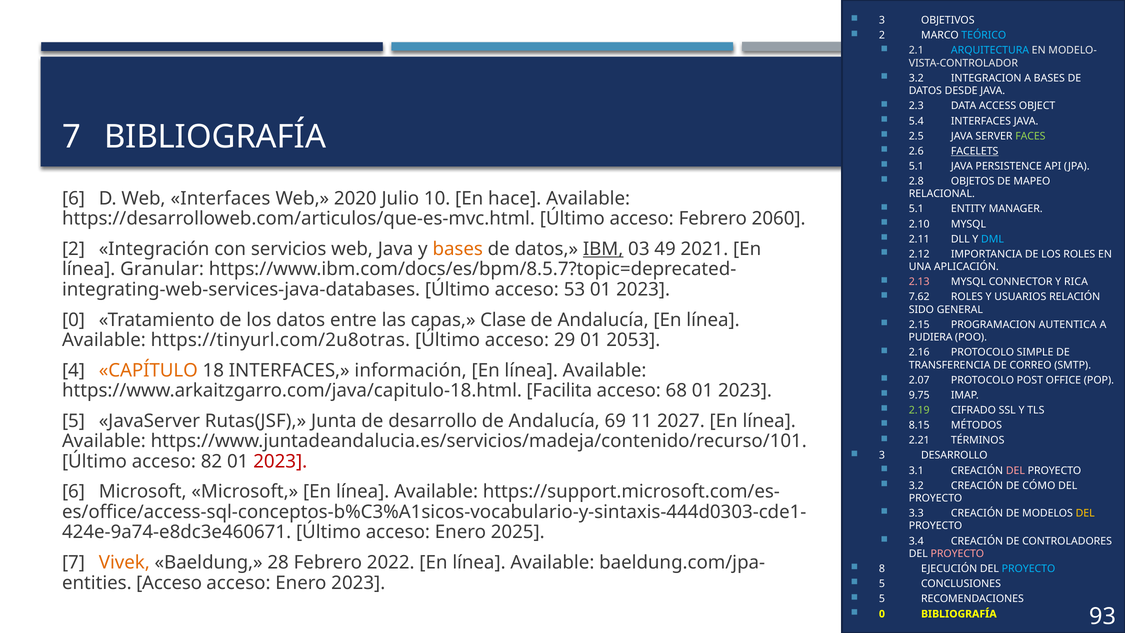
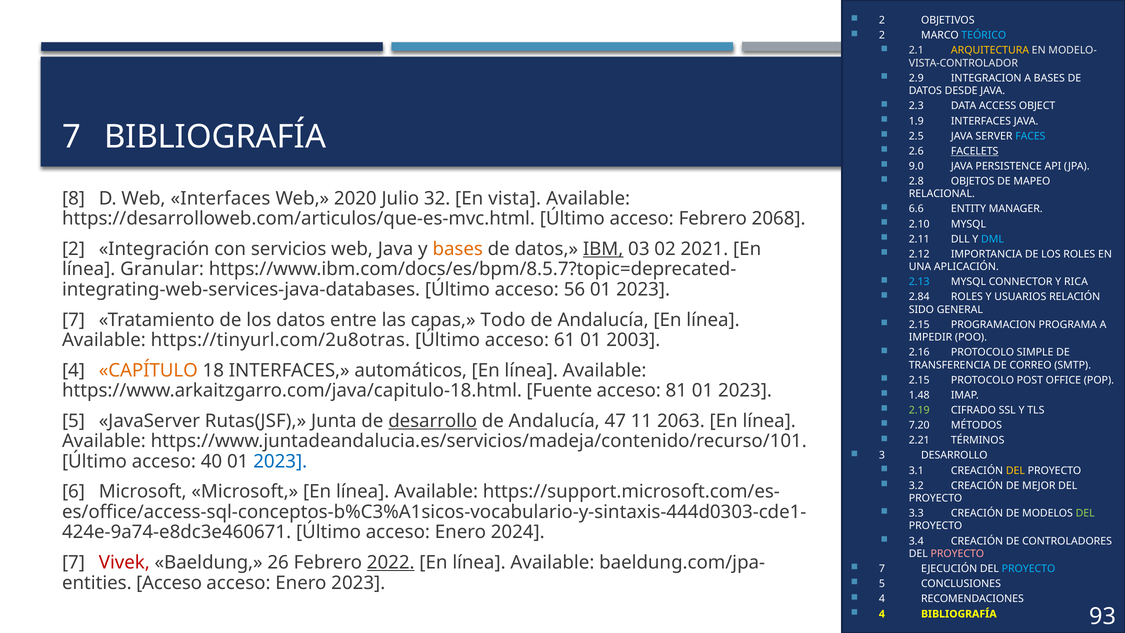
3 at (882, 20): 3 -> 2
ARQUITECTURA colour: light blue -> yellow
3.2 at (916, 78): 3.2 -> 2.9
5.4: 5.4 -> 1.9
FACES colour: light green -> light blue
5.1 at (916, 166): 5.1 -> 9.0
6 at (74, 198): 6 -> 8
10: 10 -> 32
hace: hace -> vista
5.1 at (916, 209): 5.1 -> 6.6
2060: 2060 -> 2068
49: 49 -> 02
2.13 colour: pink -> light blue
53: 53 -> 56
7.62: 7.62 -> 2.84
0 at (74, 320): 0 -> 7
Clase: Clase -> Todo
AUTENTICA: AUTENTICA -> PROGRAMA
PUDIERA: PUDIERA -> IMPEDIR
29: 29 -> 61
2053: 2053 -> 2003
información: información -> automáticos
2.07 at (919, 380): 2.07 -> 2.15
Facilita: Facilita -> Fuente
68: 68 -> 81
9.75: 9.75 -> 1.48
desarrollo at (433, 421) underline: none -> present
69: 69 -> 47
2027: 2027 -> 2063
8.15: 8.15 -> 7.20
82: 82 -> 40
2023 at (280, 461) colour: red -> blue
DEL at (1015, 470) colour: pink -> yellow
CÓMO: CÓMO -> MEJOR
DEL at (1085, 513) colour: yellow -> light green
2025: 2025 -> 2024
Vivek colour: orange -> red
Baeldung 28: 28 -> 26
2022 underline: none -> present
8 at (882, 569): 8 -> 7
5 at (882, 599): 5 -> 4
0 at (882, 614): 0 -> 4
